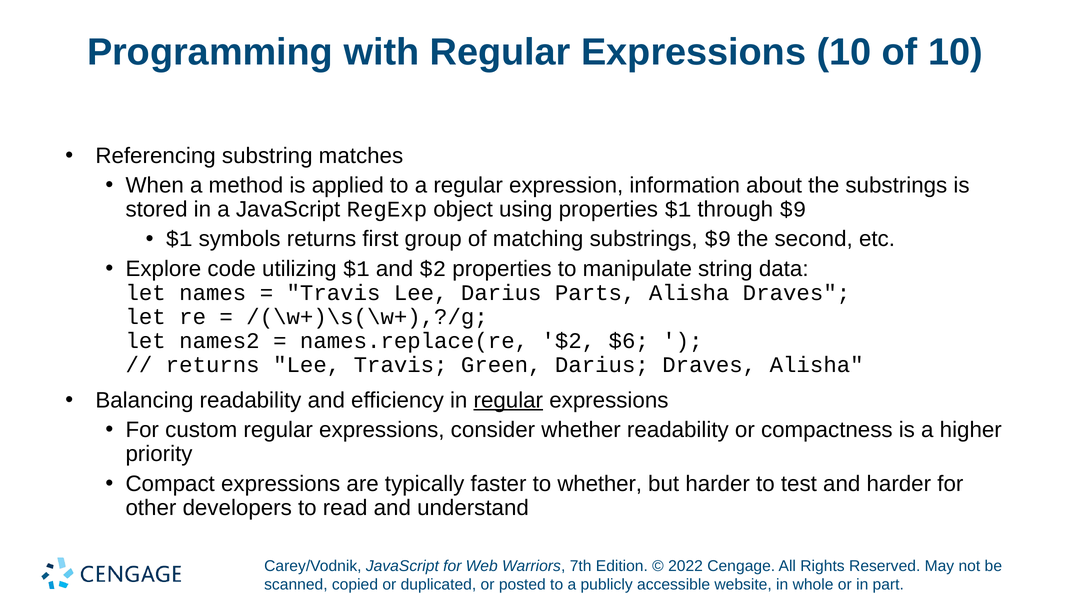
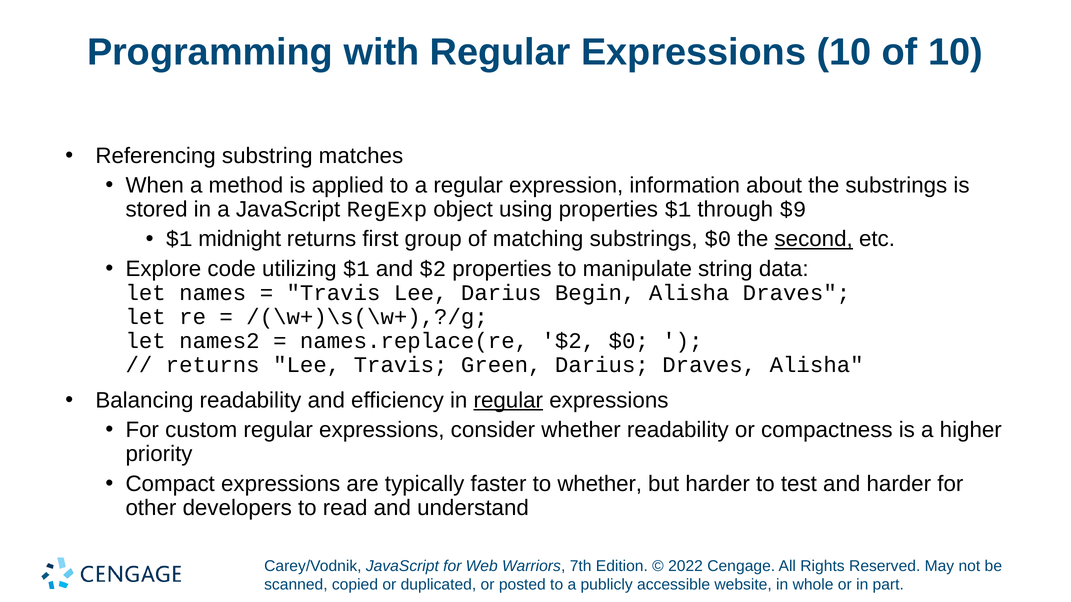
symbols: symbols -> midnight
substrings $9: $9 -> $0
second underline: none -> present
Parts: Parts -> Begin
$2 $6: $6 -> $0
